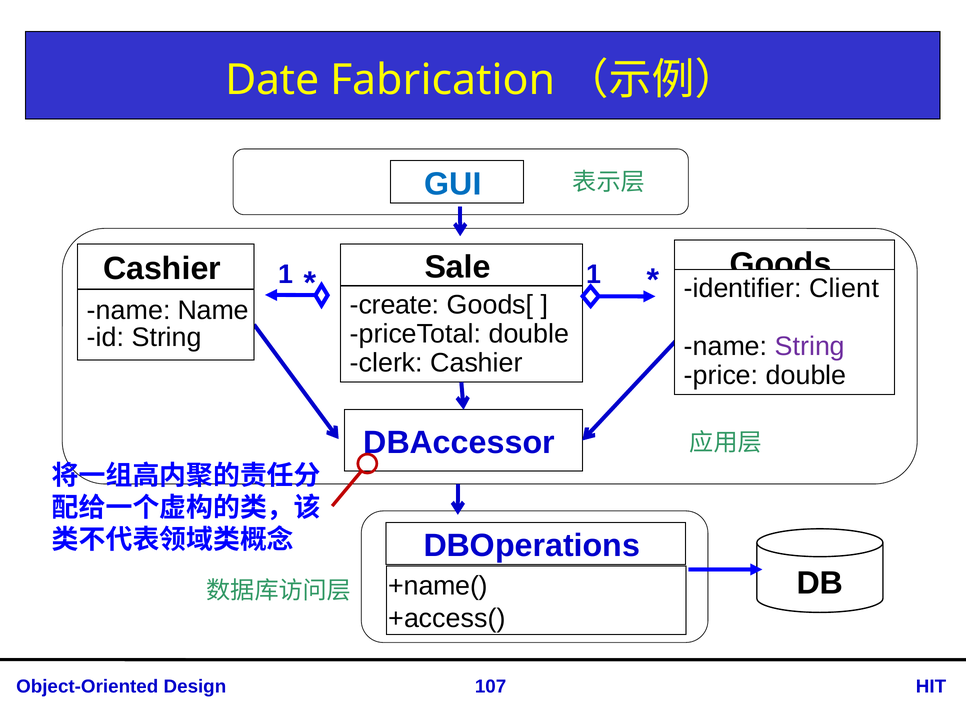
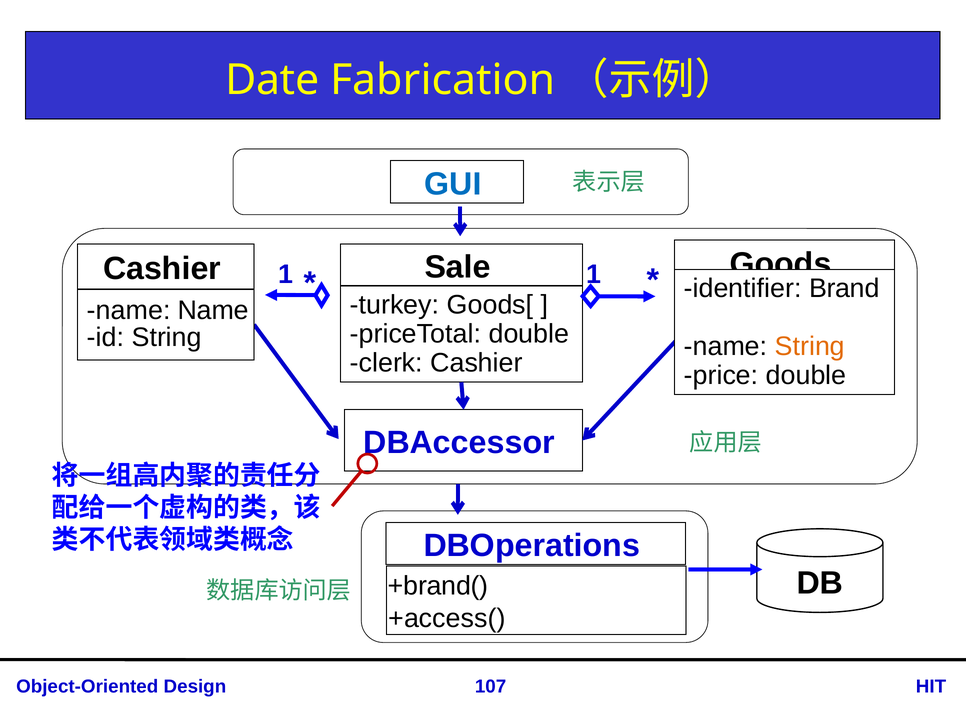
Client: Client -> Brand
create: create -> turkey
String at (810, 347) colour: purple -> orange
+name(: +name( -> +brand(
